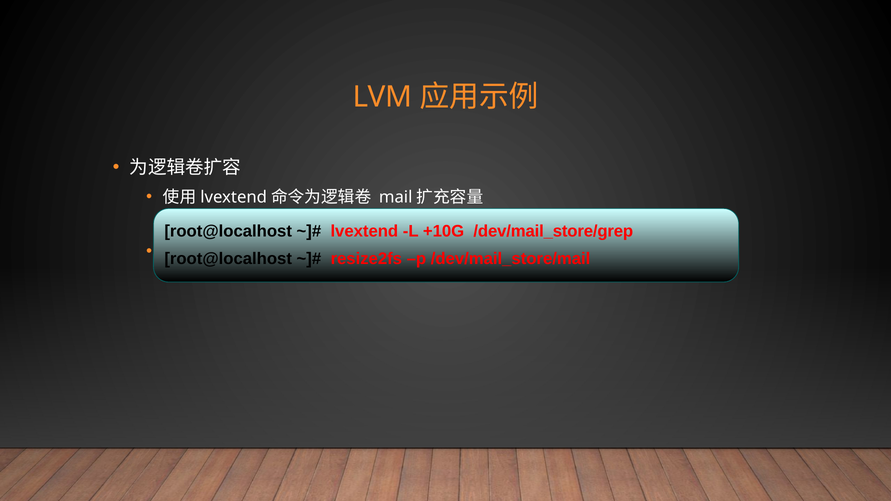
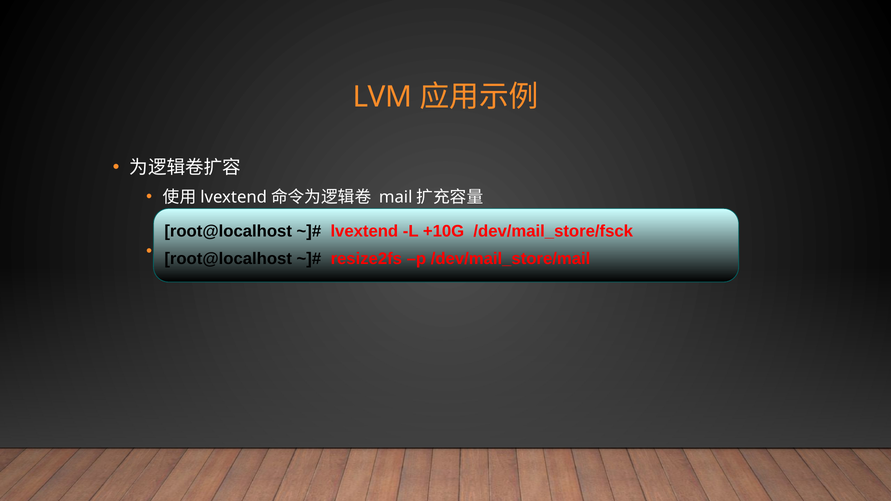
/dev/mail_store/grep: /dev/mail_store/grep -> /dev/mail_store/fsck
